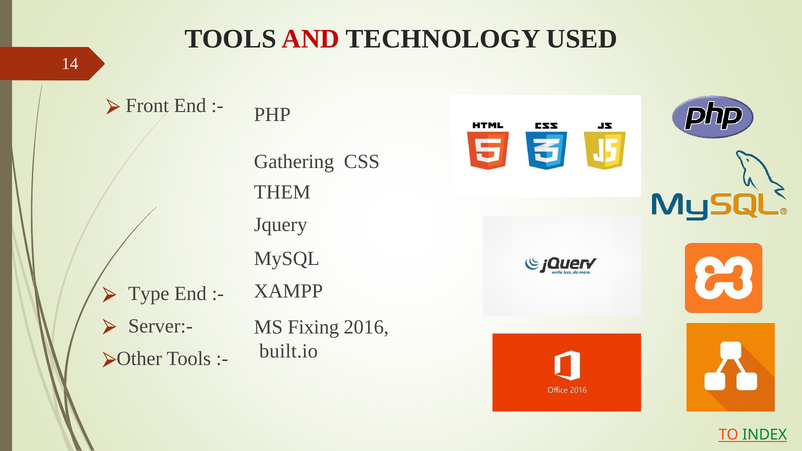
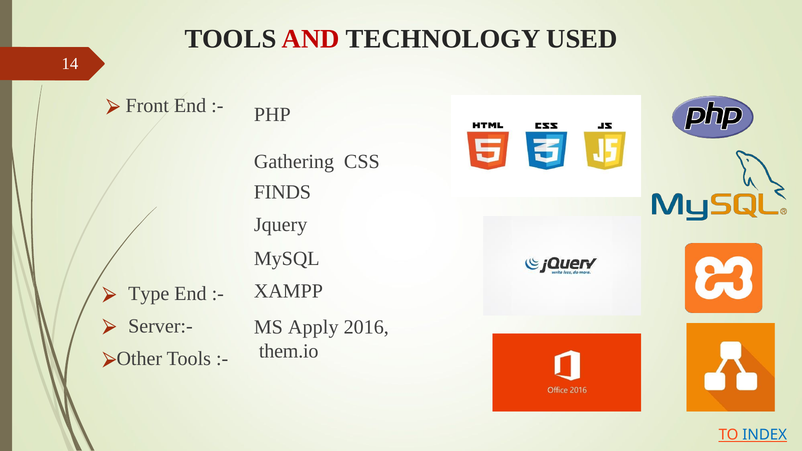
THEM: THEM -> FINDS
Fixing: Fixing -> Apply
built.io: built.io -> them.io
INDEX colour: green -> blue
